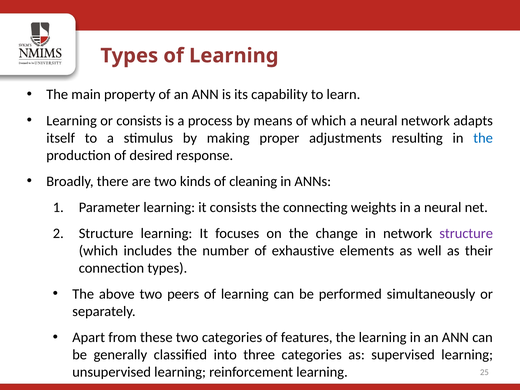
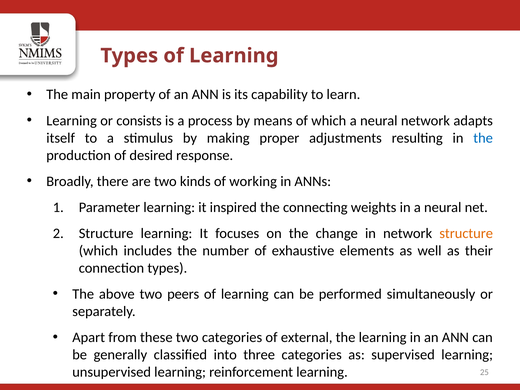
cleaning: cleaning -> working
it consists: consists -> inspired
structure at (466, 233) colour: purple -> orange
features: features -> external
